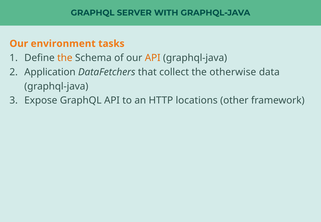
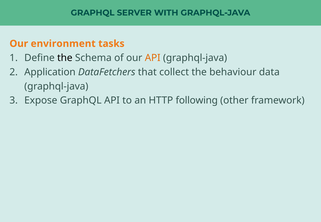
the at (65, 58) colour: orange -> black
otherwise: otherwise -> behaviour
locations: locations -> following
